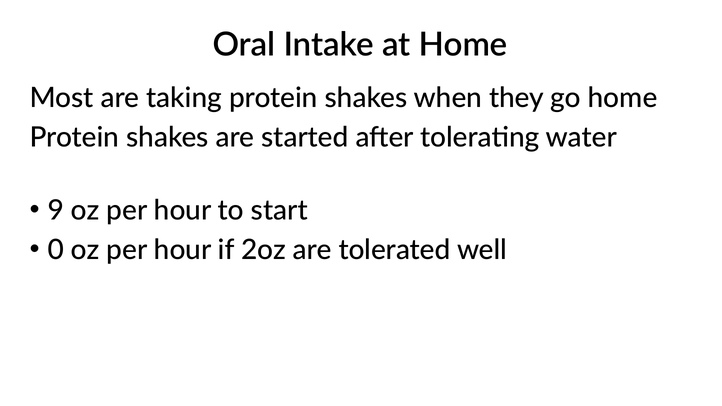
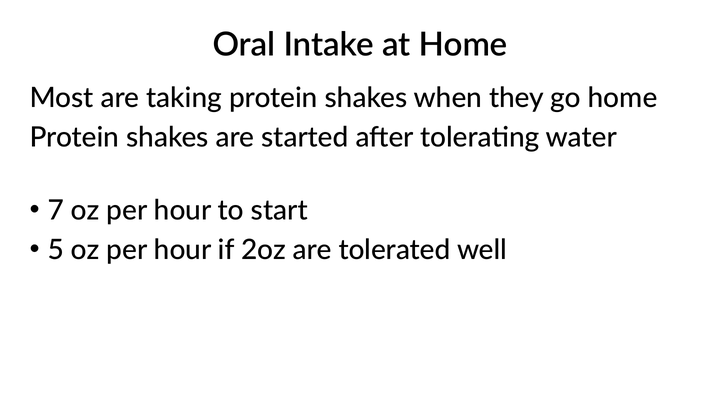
9: 9 -> 7
0: 0 -> 5
